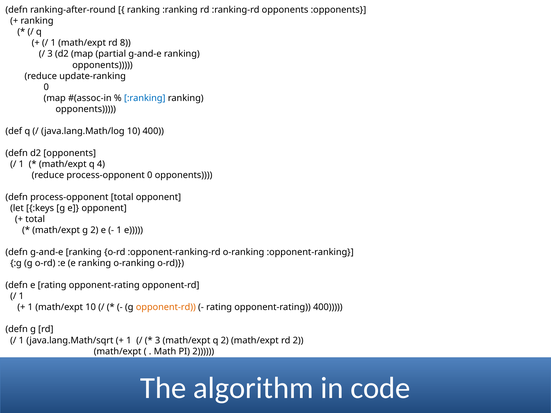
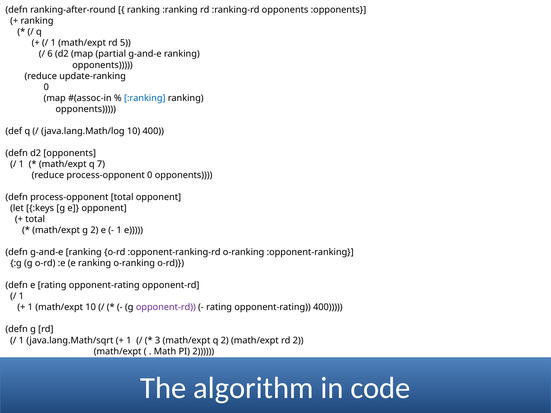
8: 8 -> 5
3 at (50, 54): 3 -> 6
4: 4 -> 7
opponent-rd at (166, 307) colour: orange -> purple
